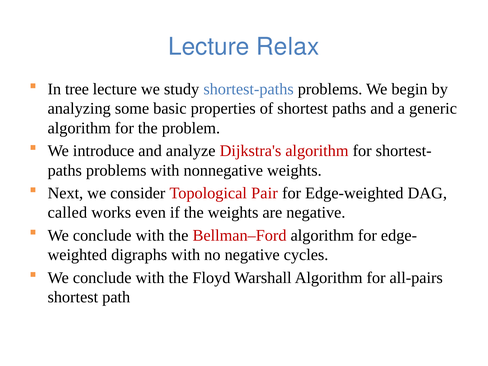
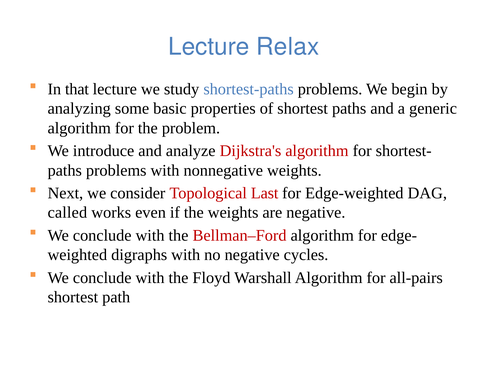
tree: tree -> that
Pair: Pair -> Last
